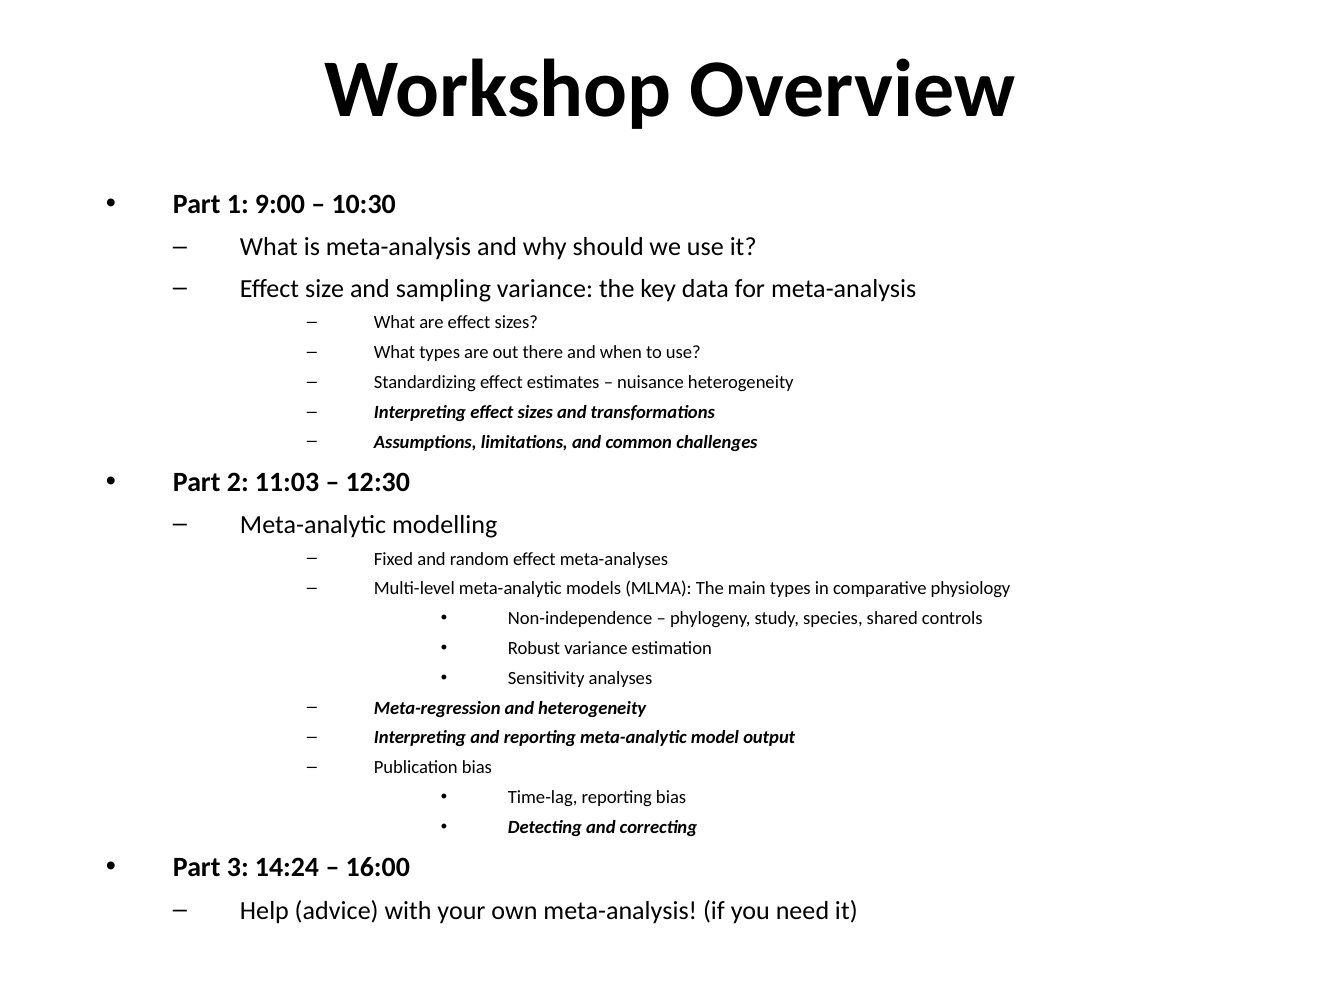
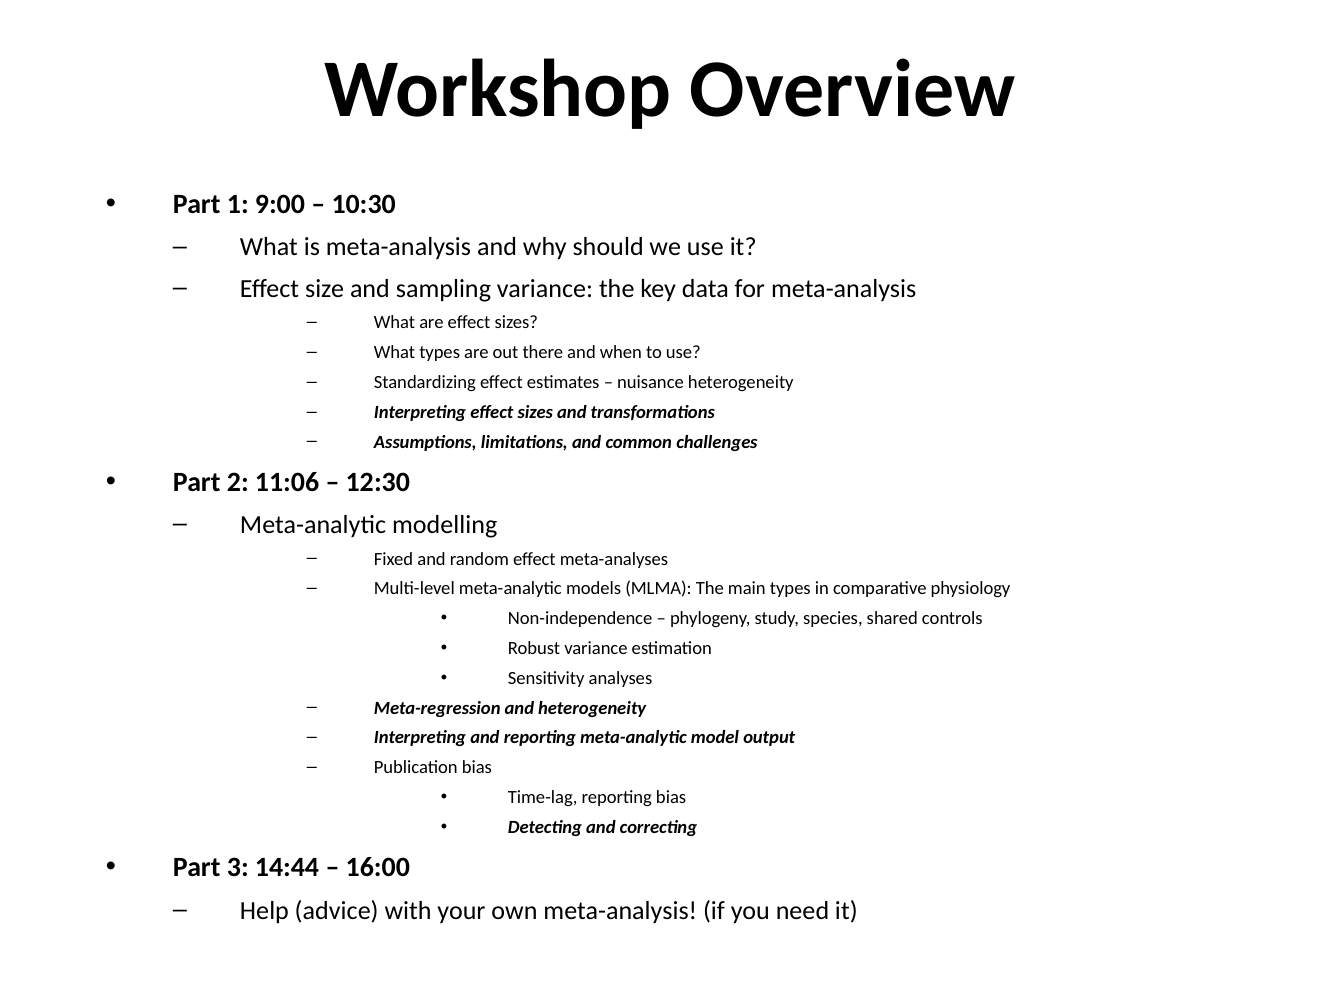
11:03: 11:03 -> 11:06
14:24: 14:24 -> 14:44
